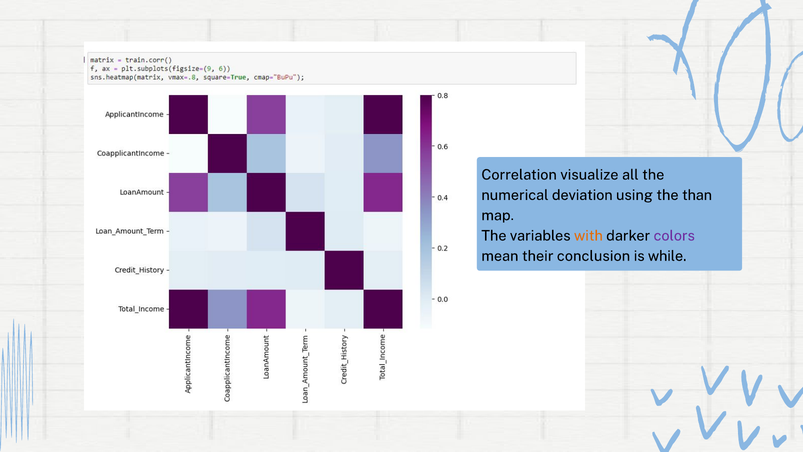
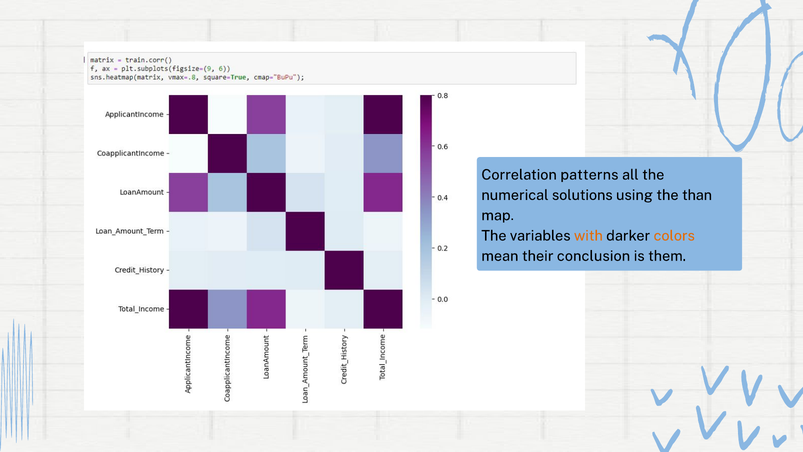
visualize: visualize -> patterns
deviation: deviation -> solutions
colors colour: purple -> orange
while: while -> them
